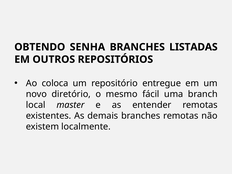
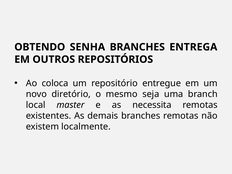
LISTADAS: LISTADAS -> ENTREGA
fácil: fácil -> seja
entender: entender -> necessita
